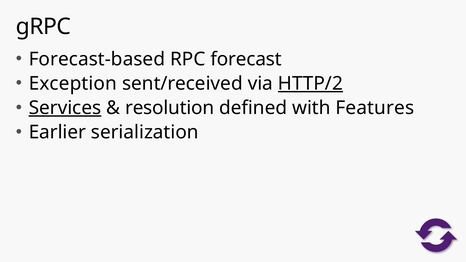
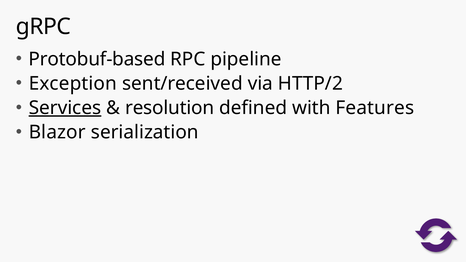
Forecast-based: Forecast-based -> Protobuf-based
forecast: forecast -> pipeline
HTTP/2 underline: present -> none
Earlier: Earlier -> Blazor
